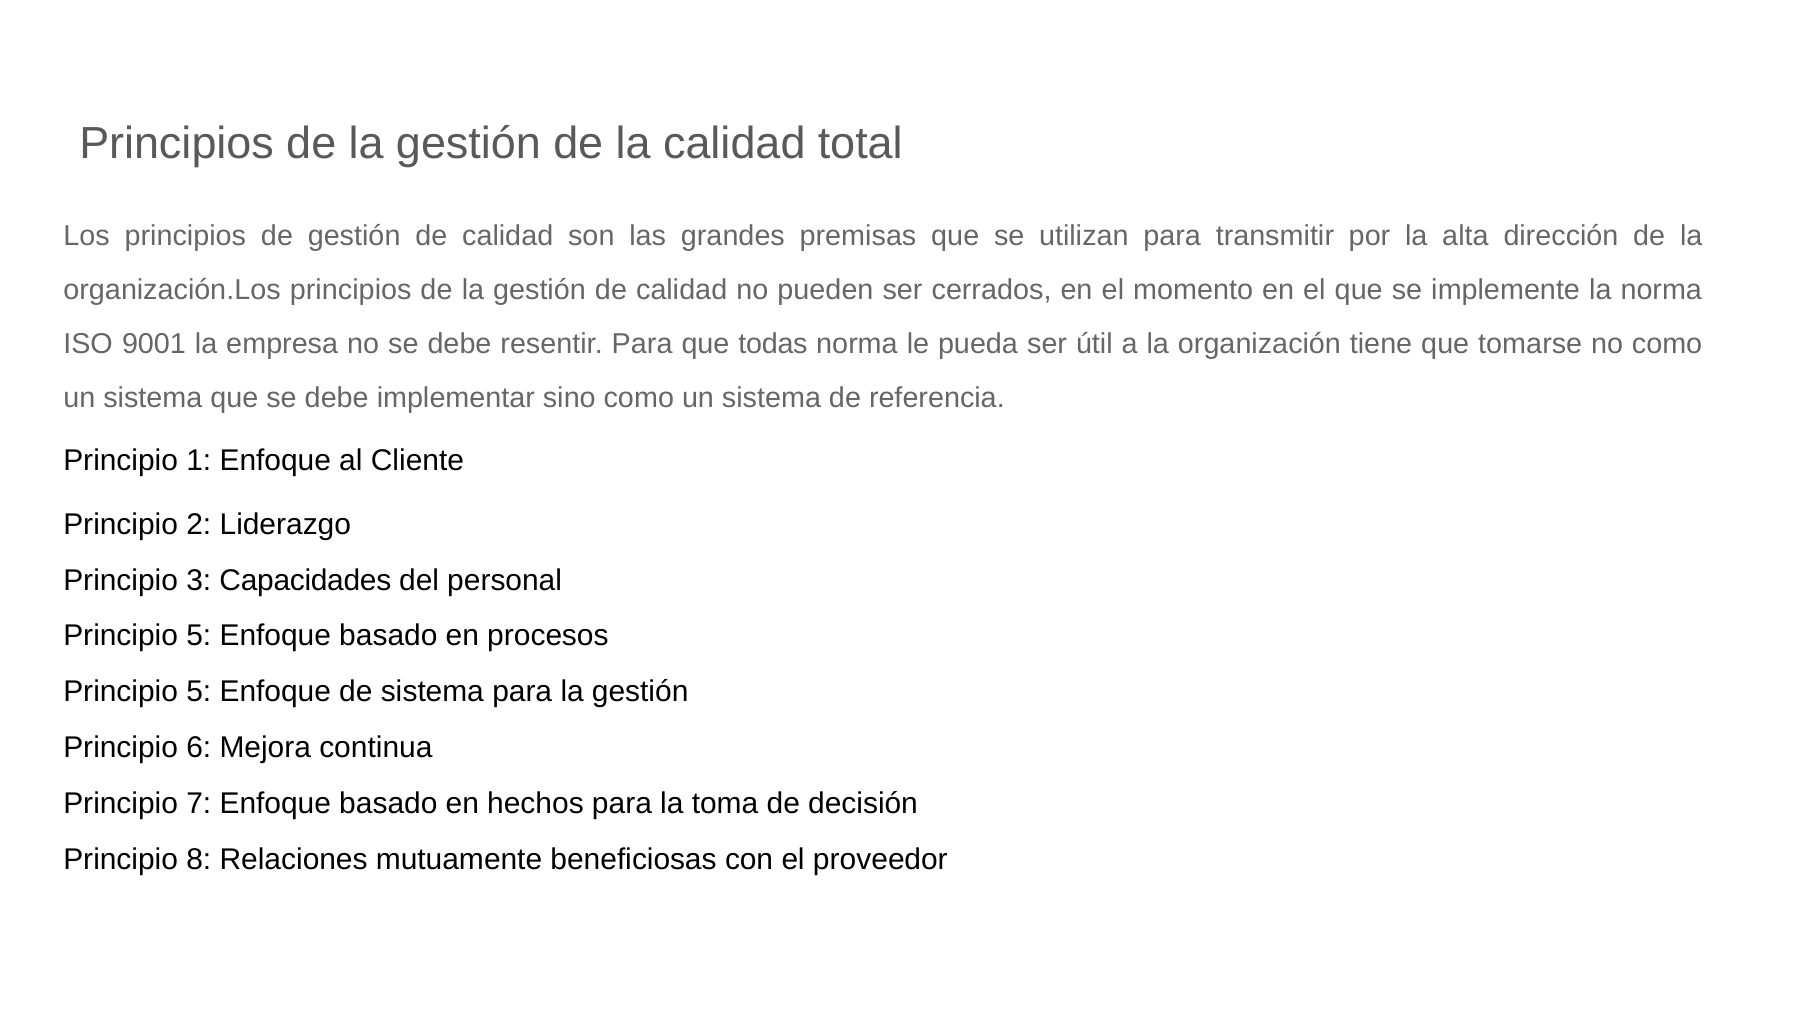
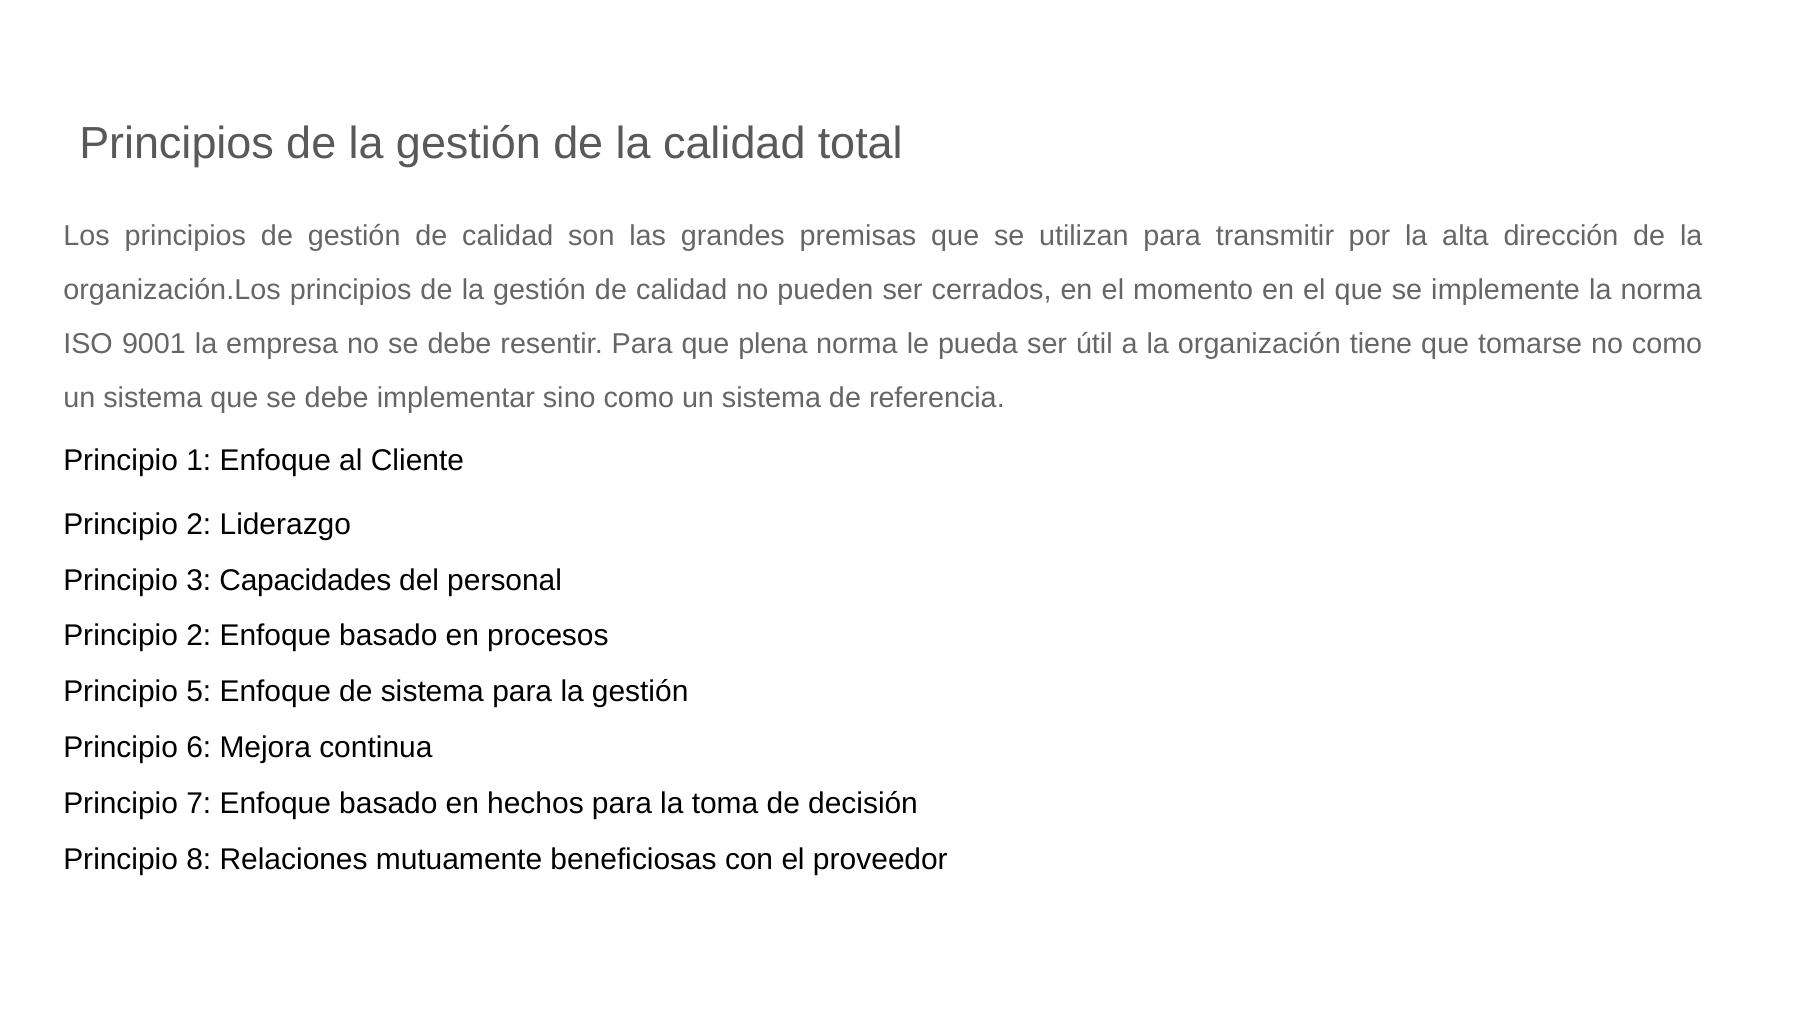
todas: todas -> plena
5 at (199, 636): 5 -> 2
